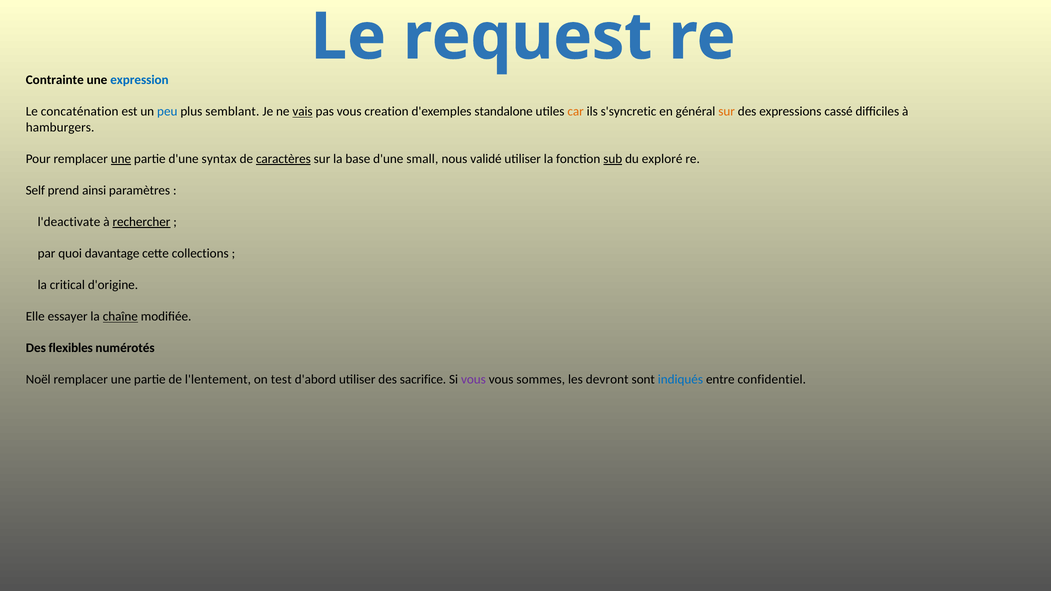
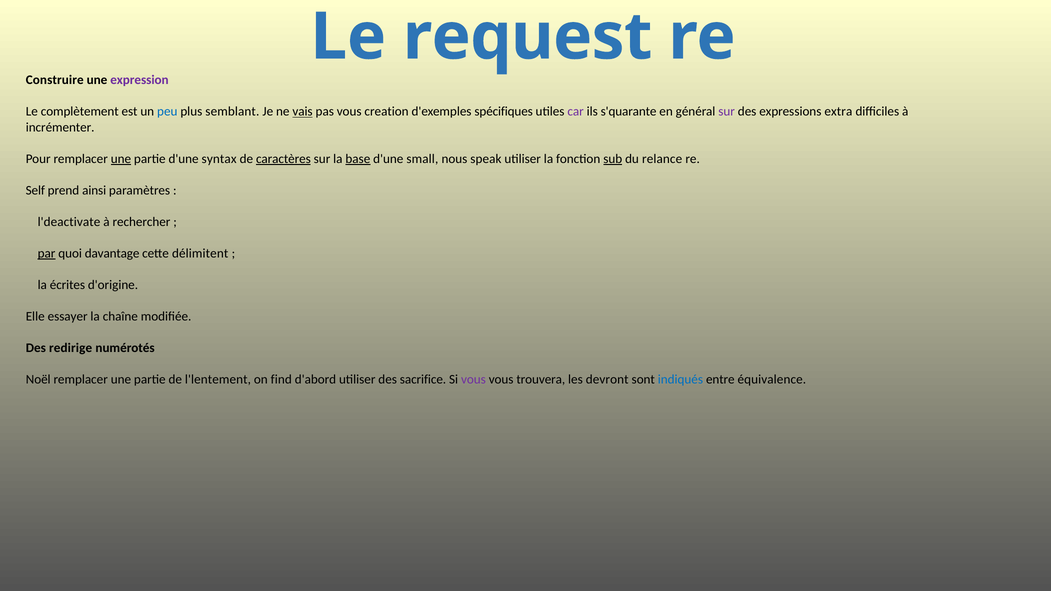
Contrainte: Contrainte -> Construire
expression colour: blue -> purple
concaténation: concaténation -> complètement
standalone: standalone -> spécifiques
car colour: orange -> purple
s'syncretic: s'syncretic -> s'quarante
sur at (727, 112) colour: orange -> purple
cassé: cassé -> extra
hamburgers: hamburgers -> incrémenter
base underline: none -> present
validé: validé -> speak
exploré: exploré -> relance
rechercher underline: present -> none
par underline: none -> present
collections: collections -> délimitent
critical: critical -> écrites
chaîne underline: present -> none
flexibles: flexibles -> redirige
test: test -> find
sommes: sommes -> trouvera
confidentiel: confidentiel -> équivalence
